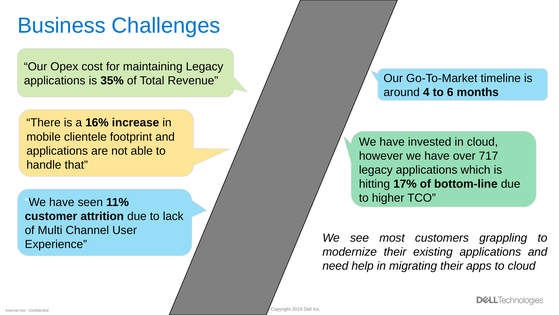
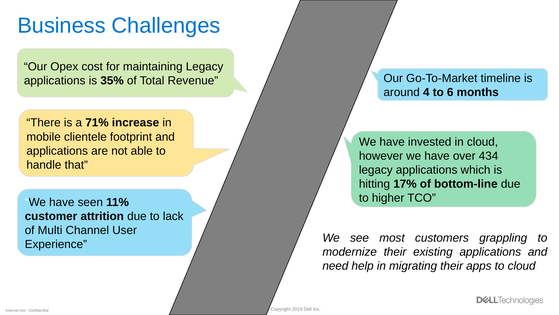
16%: 16% -> 71%
717: 717 -> 434
